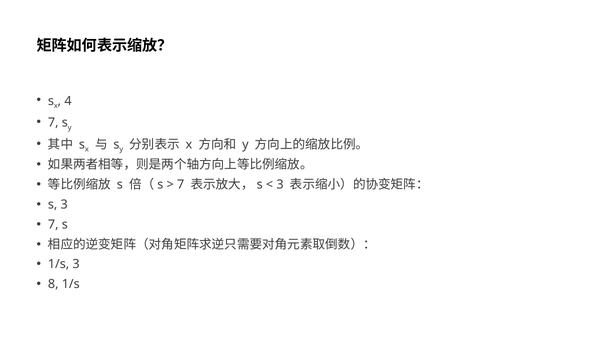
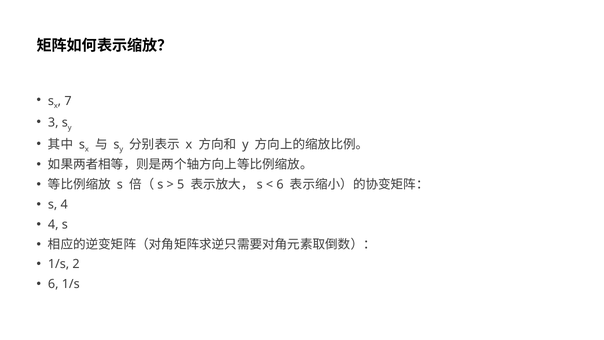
4: 4 -> 7
7 at (53, 123): 7 -> 3
7 at (181, 185): 7 -> 5
3 at (280, 185): 3 -> 6
s 3: 3 -> 4
7 at (53, 224): 7 -> 4
1/s 3: 3 -> 2
8 at (53, 284): 8 -> 6
